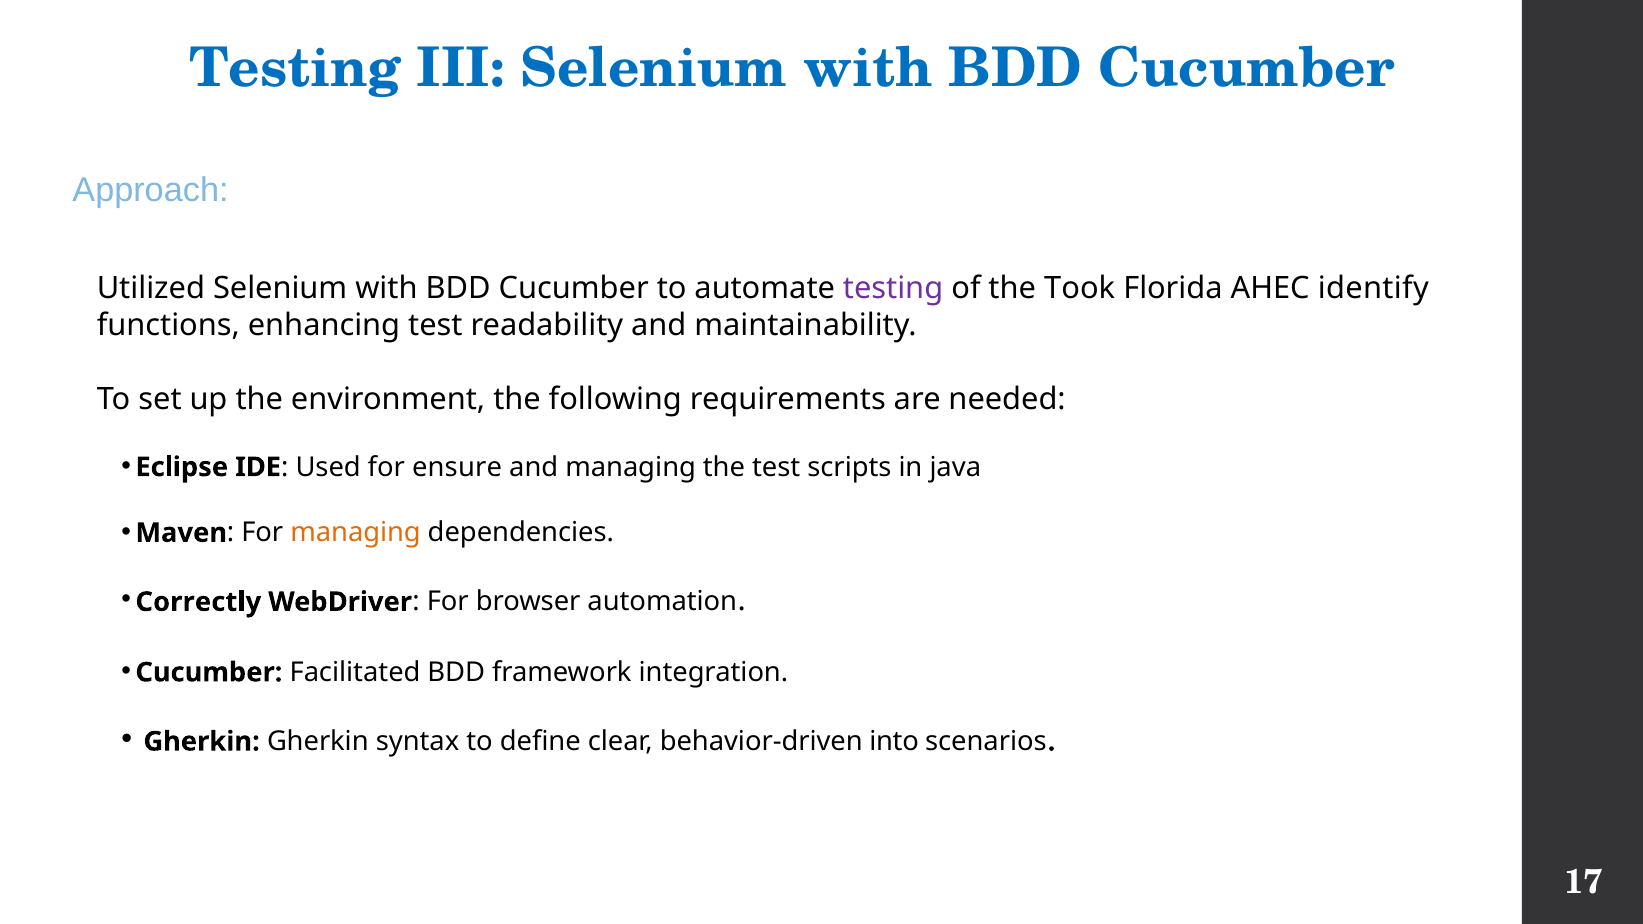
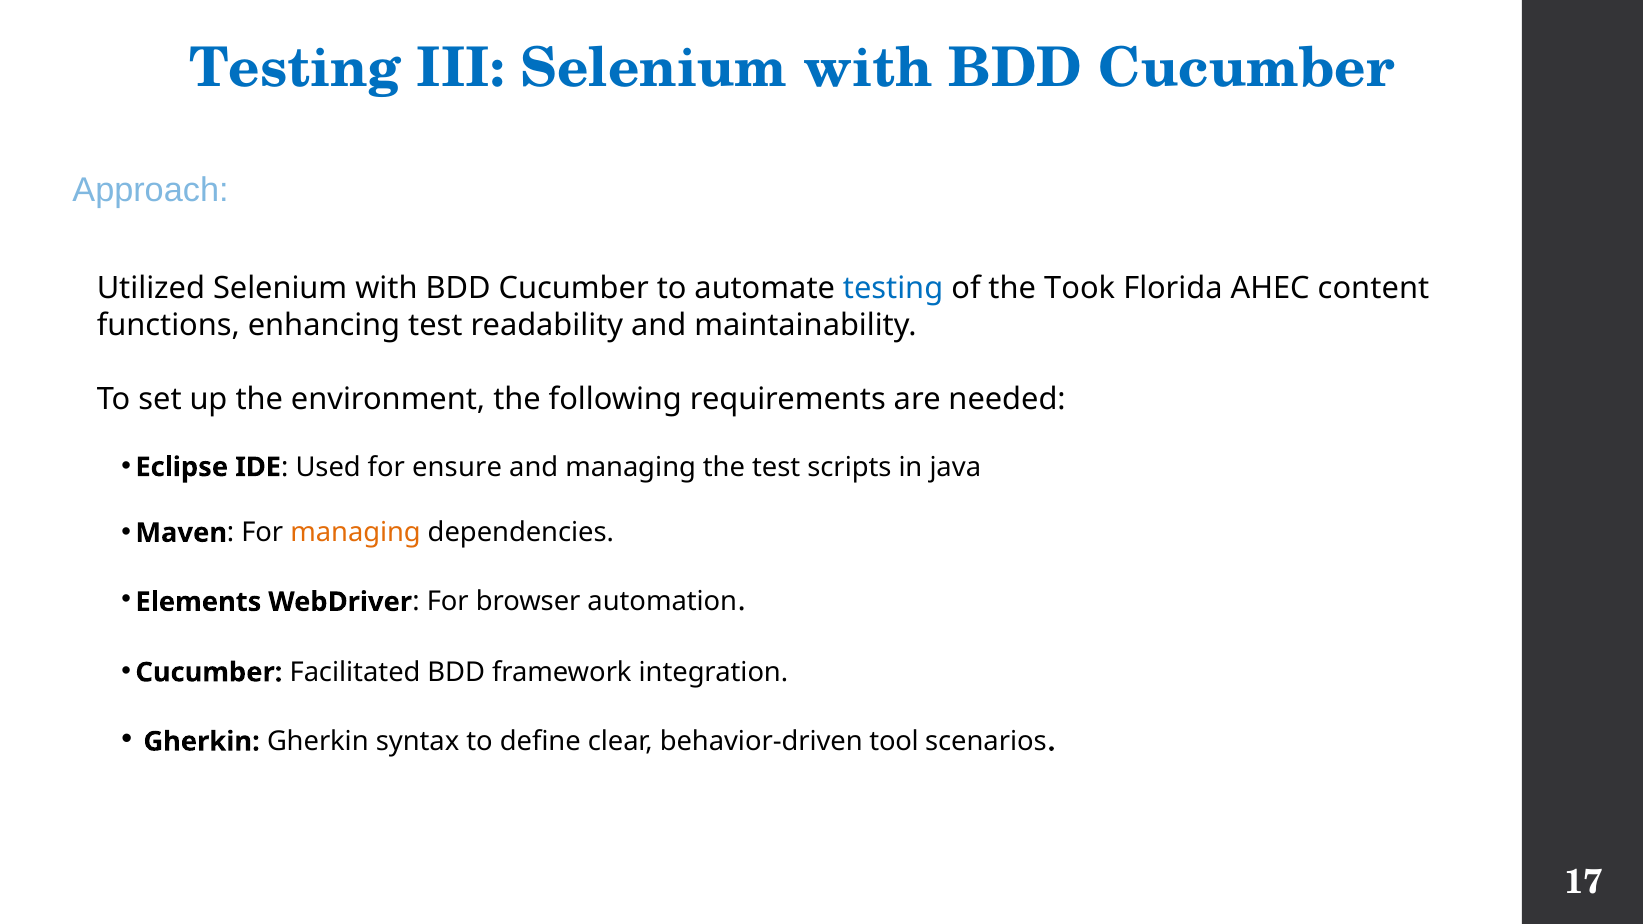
testing at (893, 289) colour: purple -> blue
identify: identify -> content
Correctly: Correctly -> Elements
into: into -> tool
